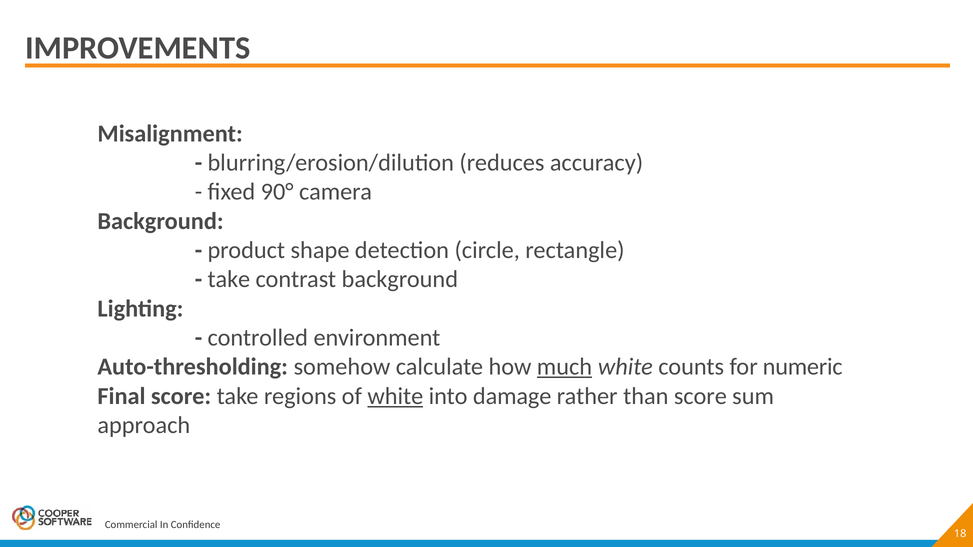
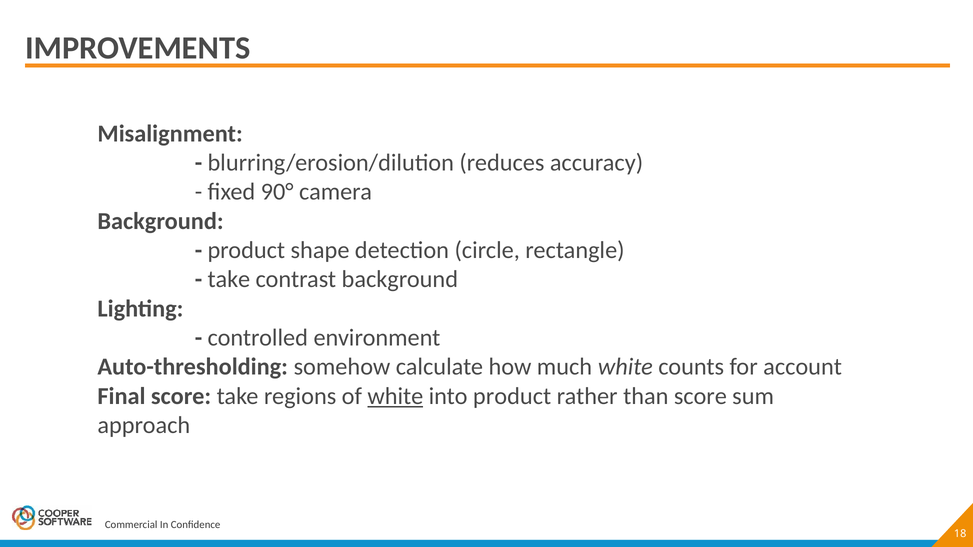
much underline: present -> none
numeric: numeric -> account
into damage: damage -> product
